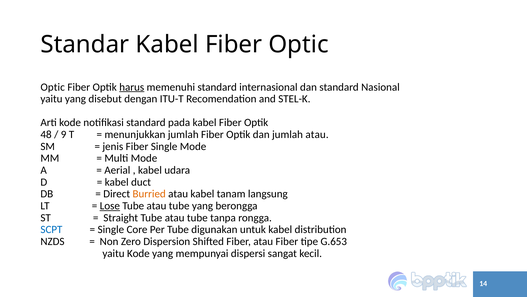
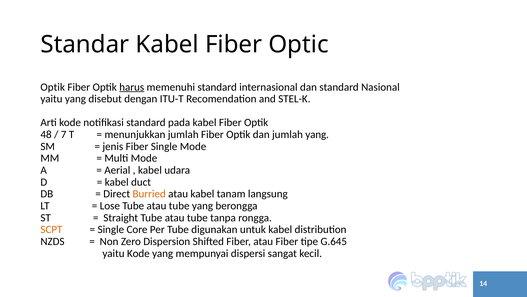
Optic at (53, 87): Optic -> Optik
9: 9 -> 7
jumlah atau: atau -> yang
Lose underline: present -> none
SCPT colour: blue -> orange
G.653: G.653 -> G.645
